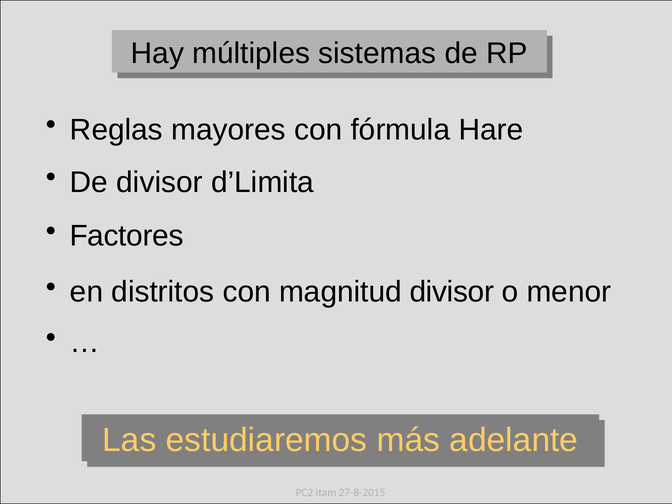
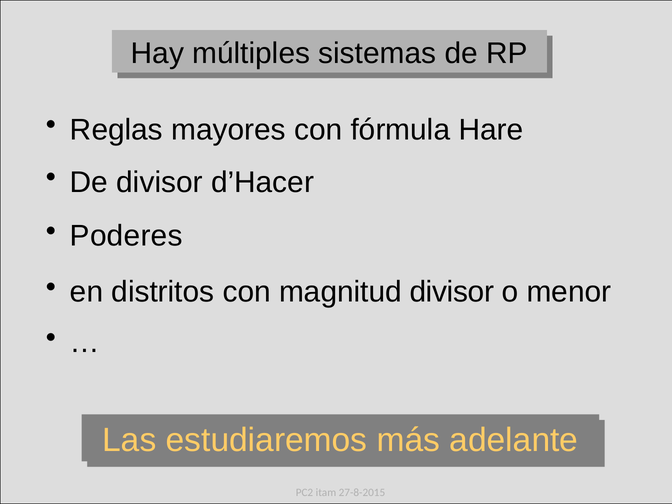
d’Limita: d’Limita -> d’Hacer
Factores: Factores -> Poderes
